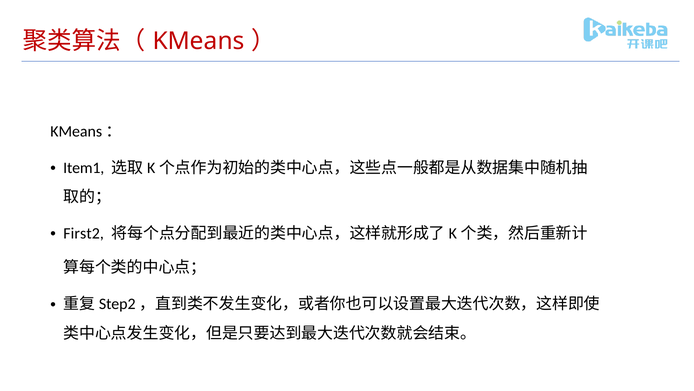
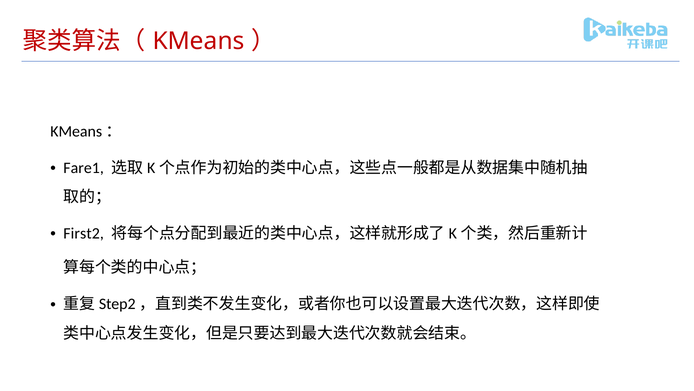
Item1: Item1 -> Fare1
